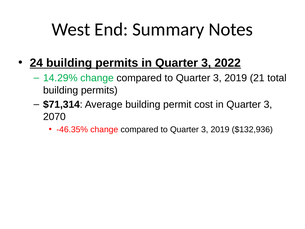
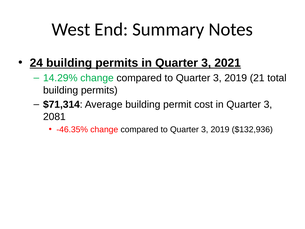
2022: 2022 -> 2021
2070: 2070 -> 2081
